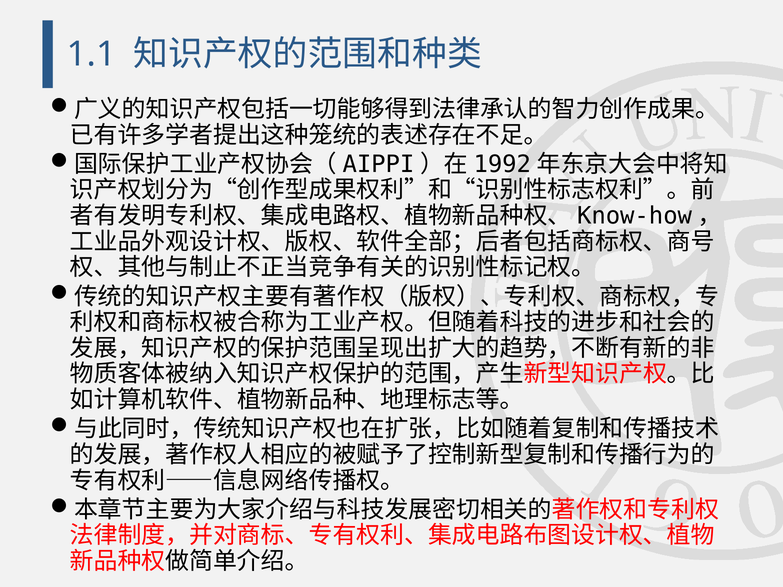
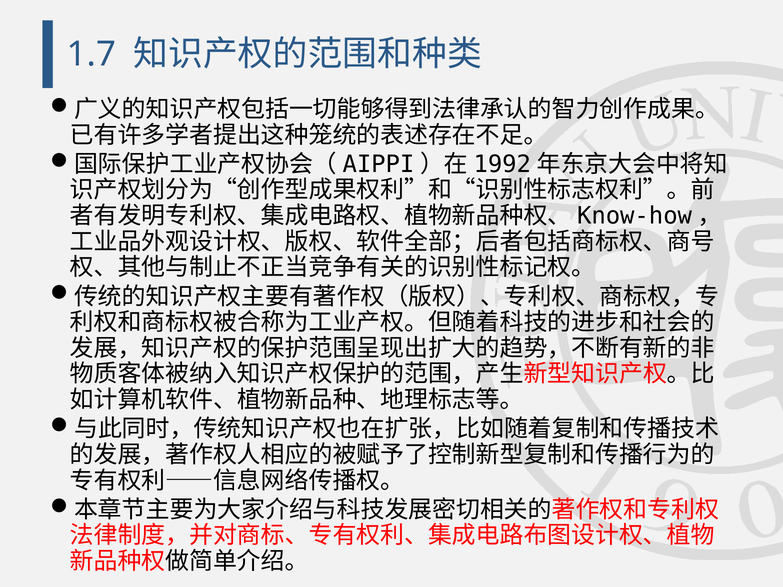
1.1: 1.1 -> 1.7
